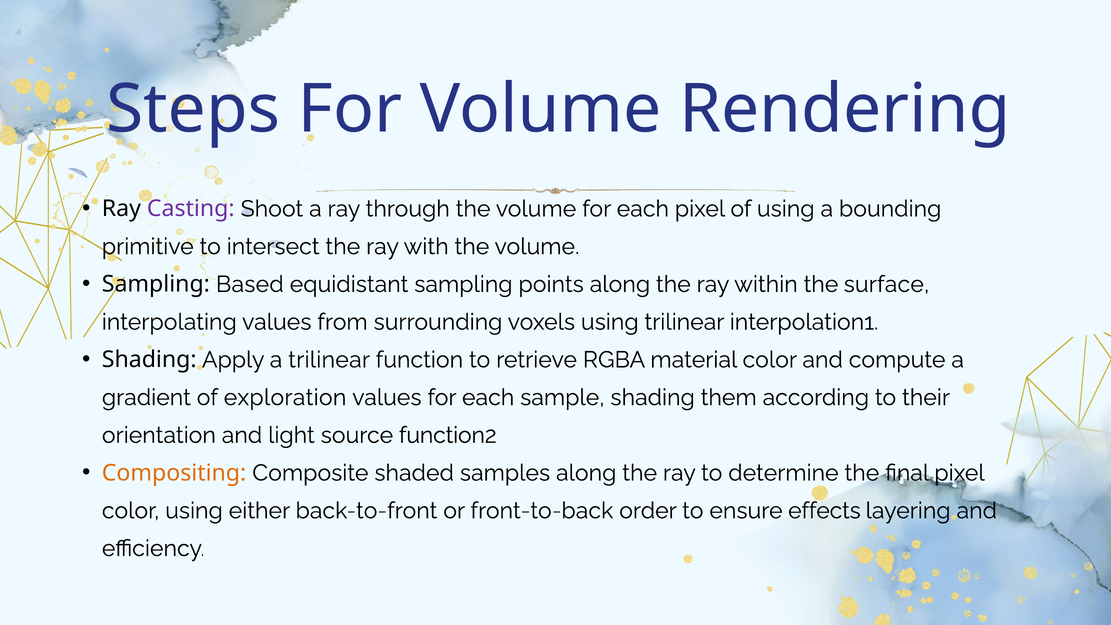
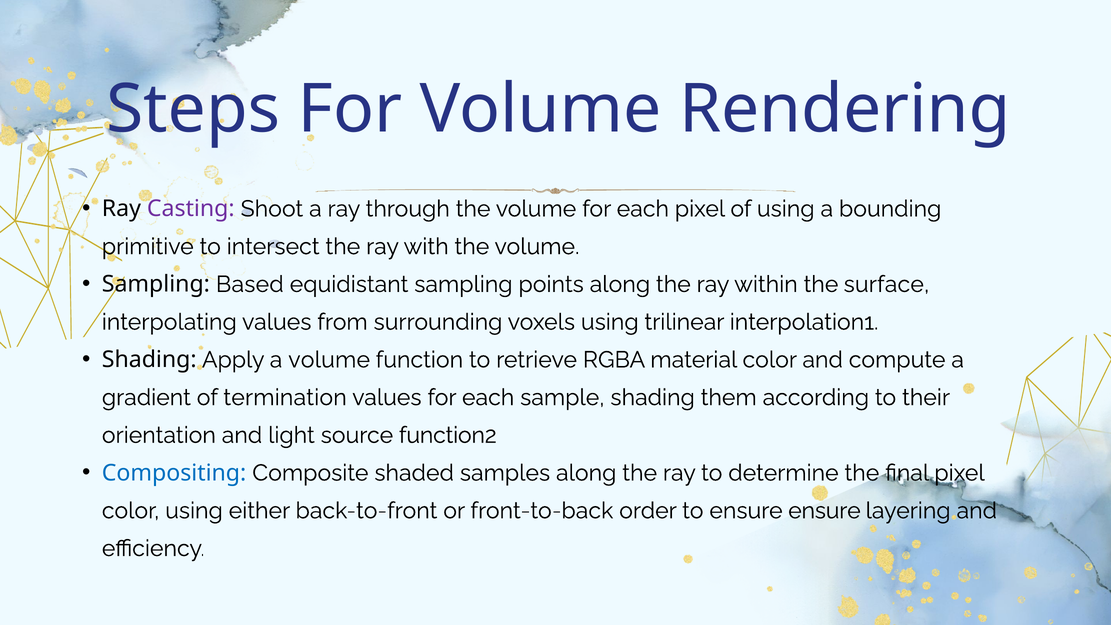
a trilinear: trilinear -> volume
exploration: exploration -> termination
Compositing colour: orange -> blue
ensure effects: effects -> ensure
